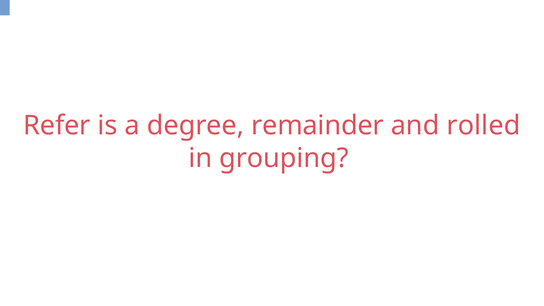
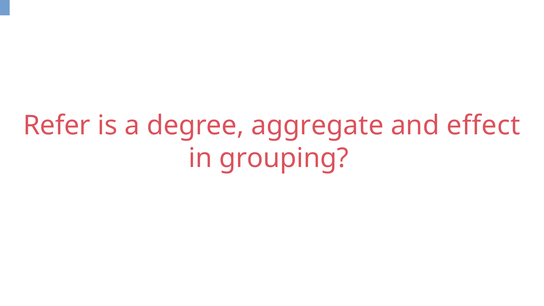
remainder: remainder -> aggregate
rolled: rolled -> effect
